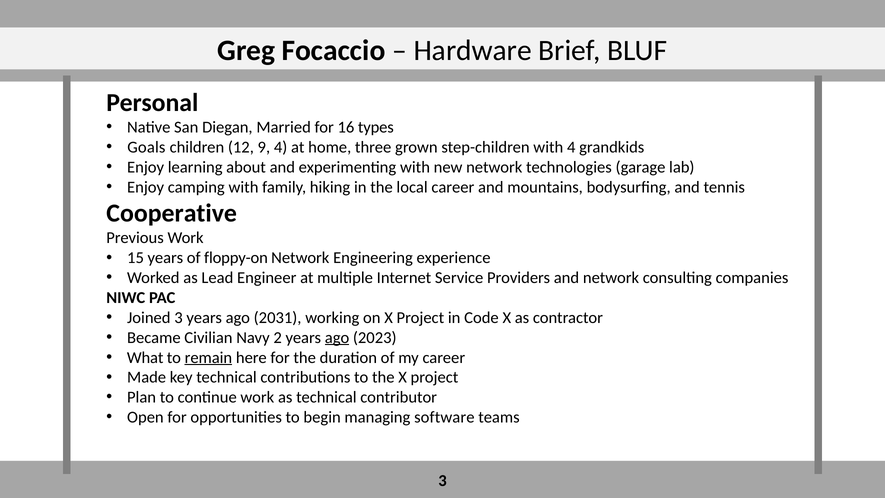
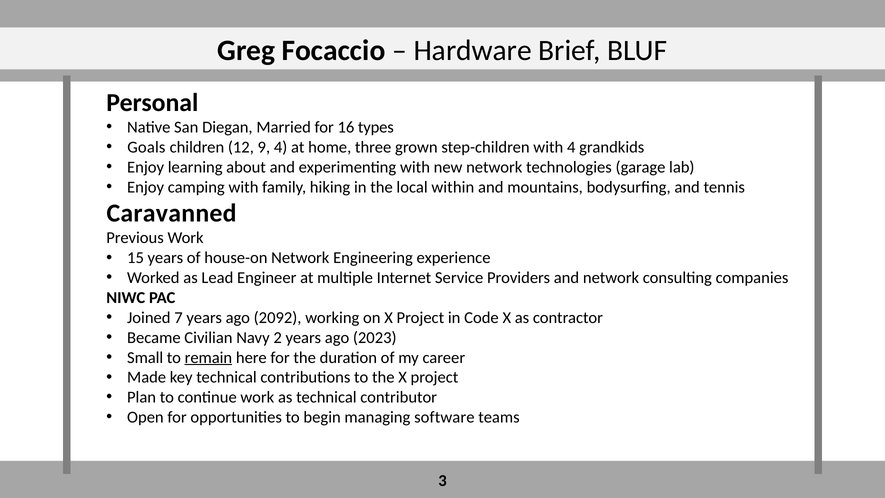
local career: career -> within
Cooperative: Cooperative -> Caravanned
floppy-on: floppy-on -> house-on
Joined 3: 3 -> 7
2031: 2031 -> 2092
ago at (337, 337) underline: present -> none
What: What -> Small
